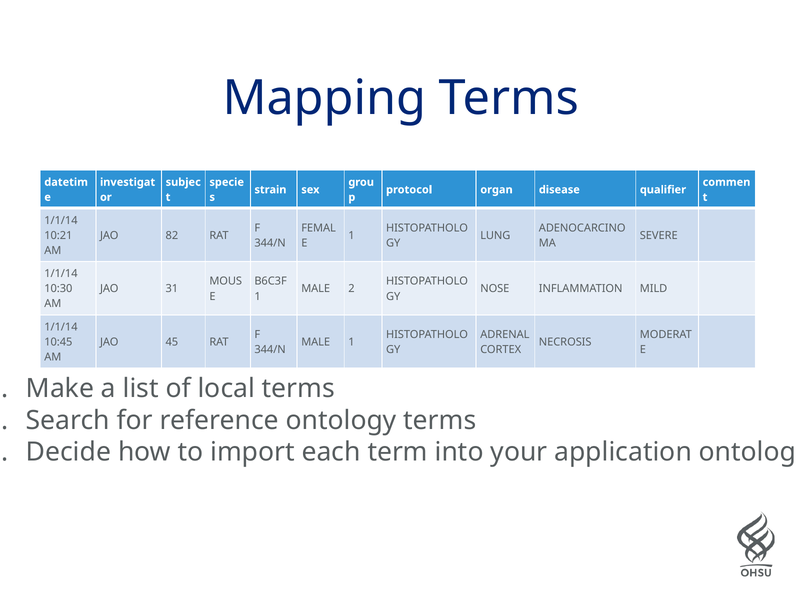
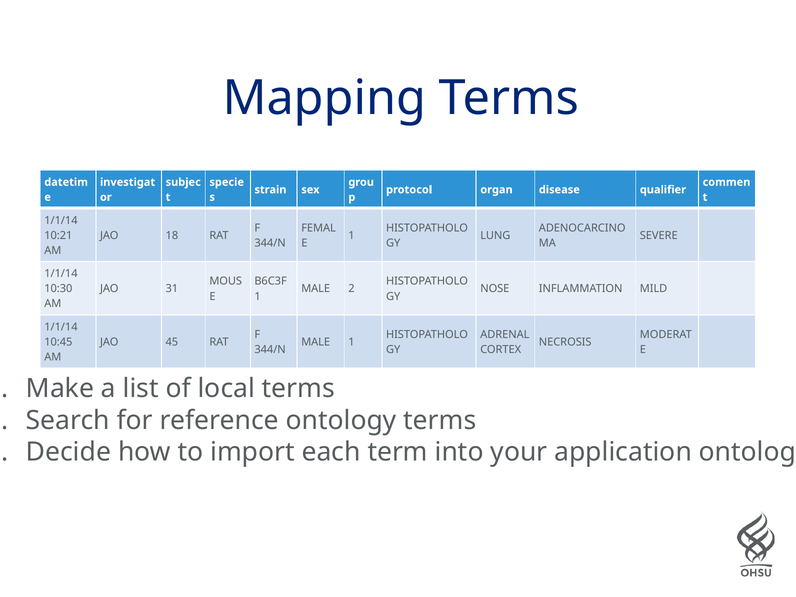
82: 82 -> 18
